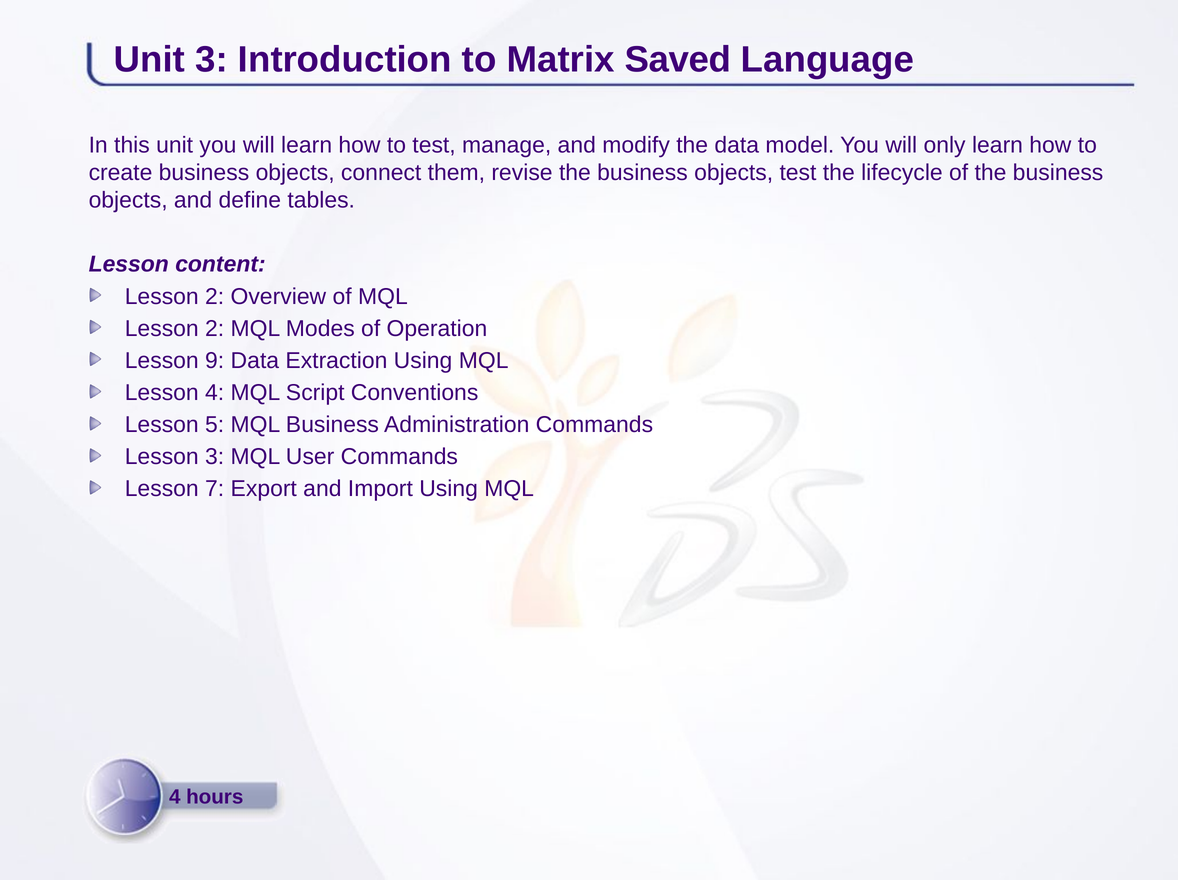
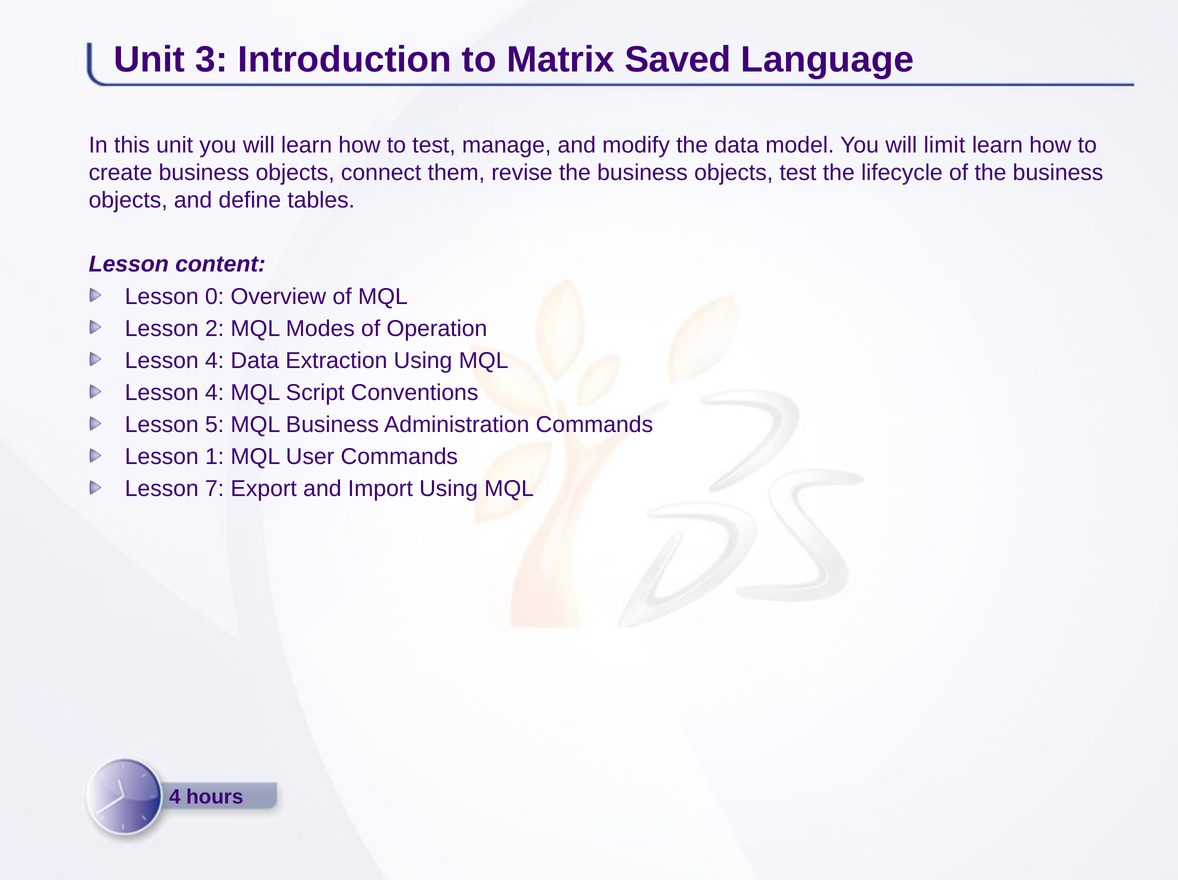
only: only -> limit
2 at (215, 296): 2 -> 0
9 at (215, 361): 9 -> 4
Lesson 3: 3 -> 1
